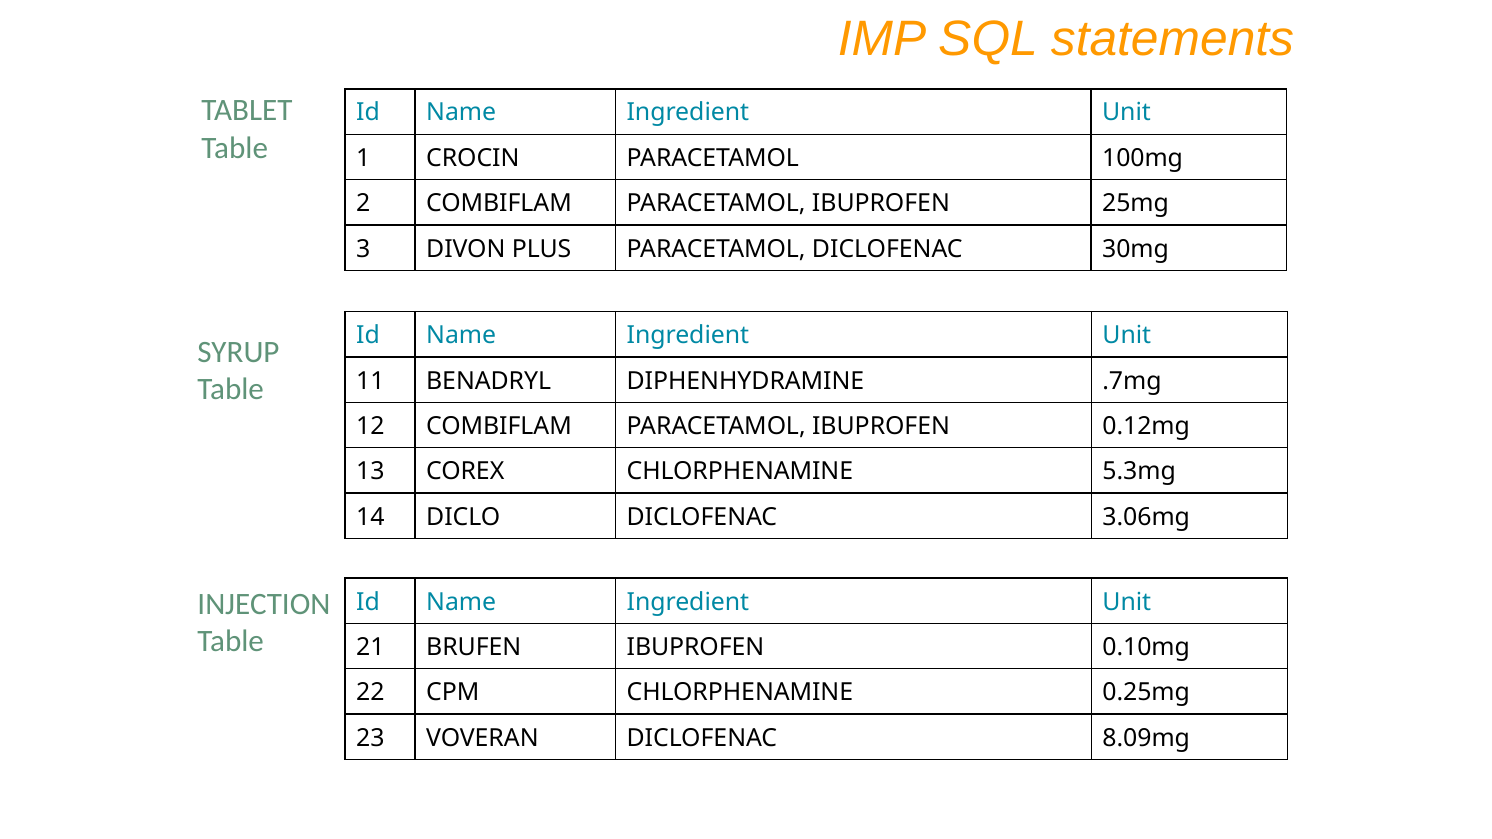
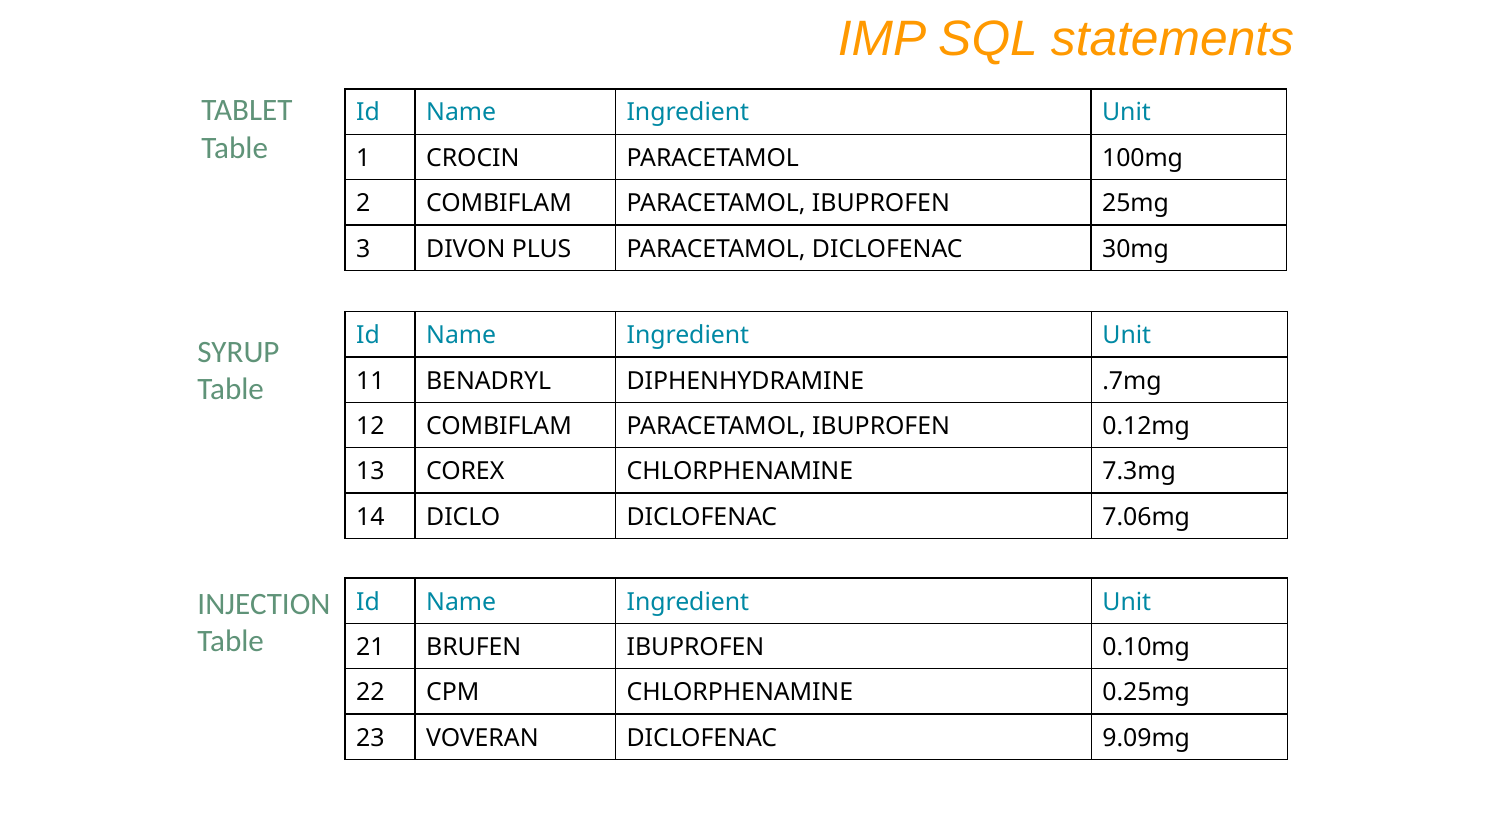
5.3mg: 5.3mg -> 7.3mg
3.06mg: 3.06mg -> 7.06mg
8.09mg: 8.09mg -> 9.09mg
